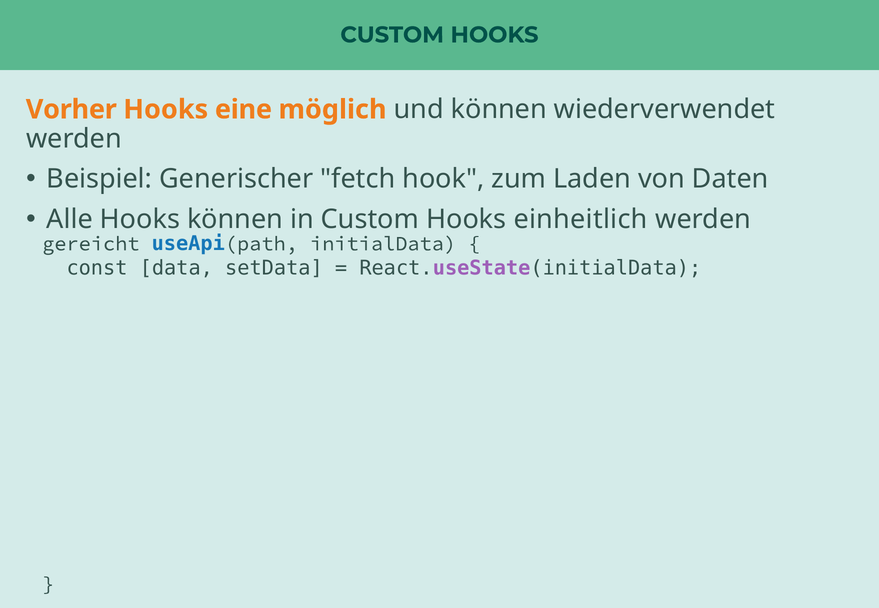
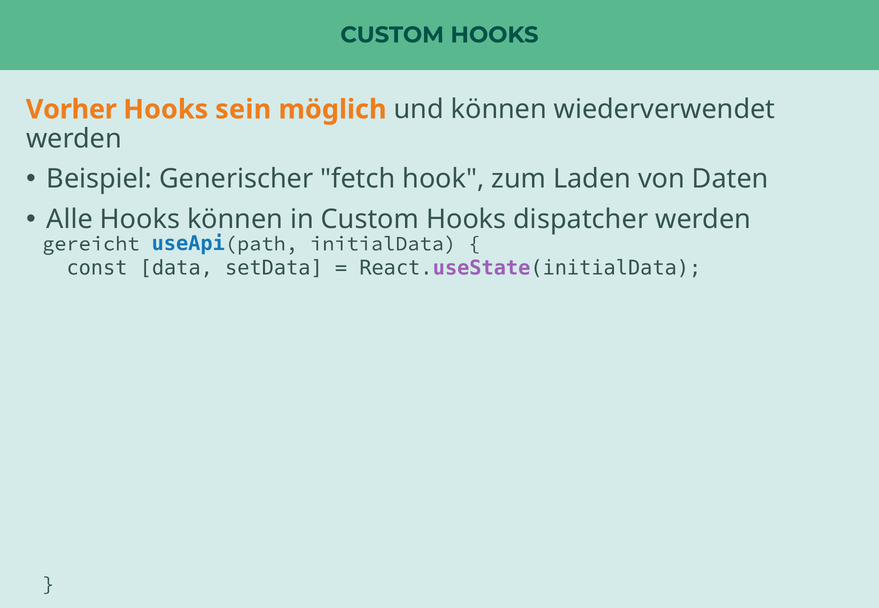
eine: eine -> sein
einheitlich: einheitlich -> dispatcher
